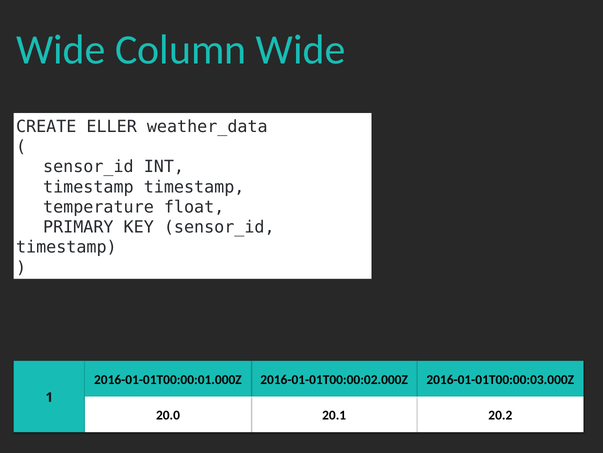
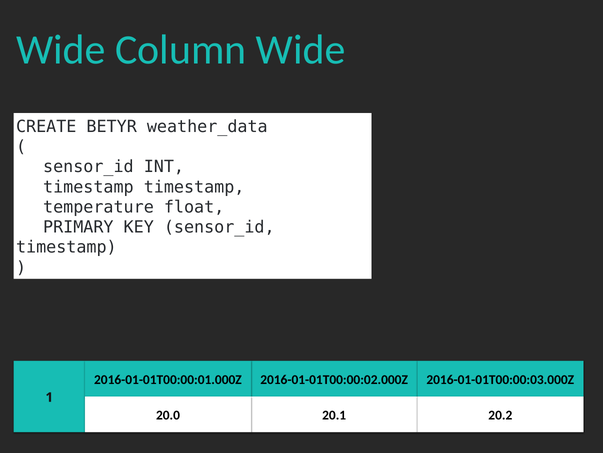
ELLER: ELLER -> BETYR
